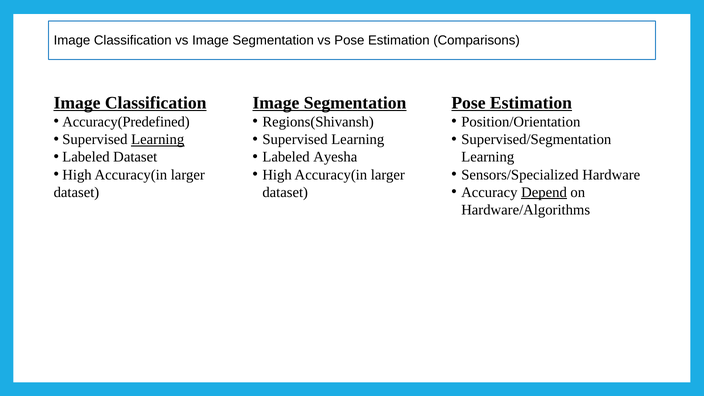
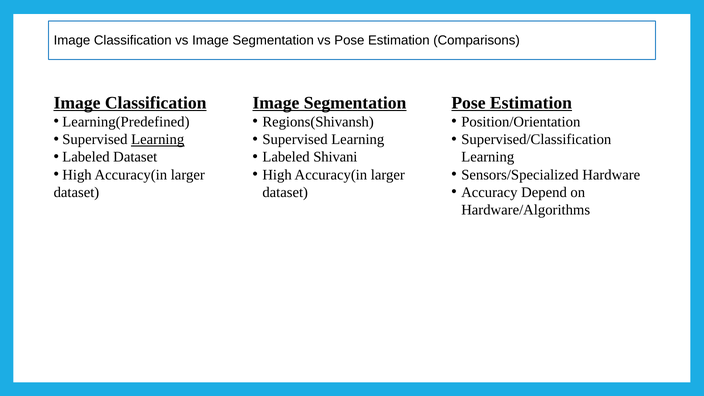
Accuracy(Predefined: Accuracy(Predefined -> Learning(Predefined
Supervised/Segmentation: Supervised/Segmentation -> Supervised/Classification
Ayesha: Ayesha -> Shivani
Depend underline: present -> none
